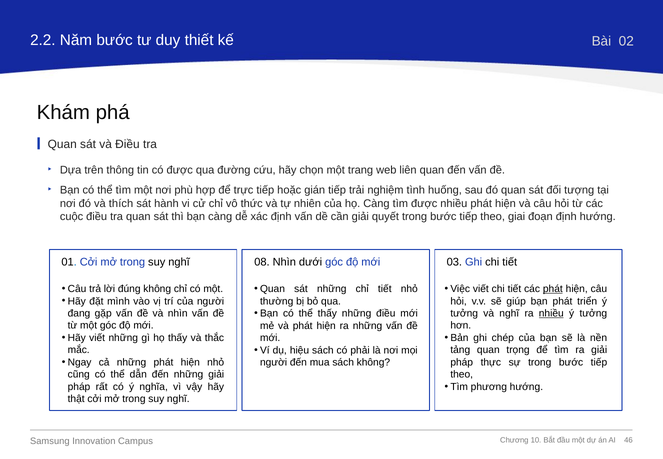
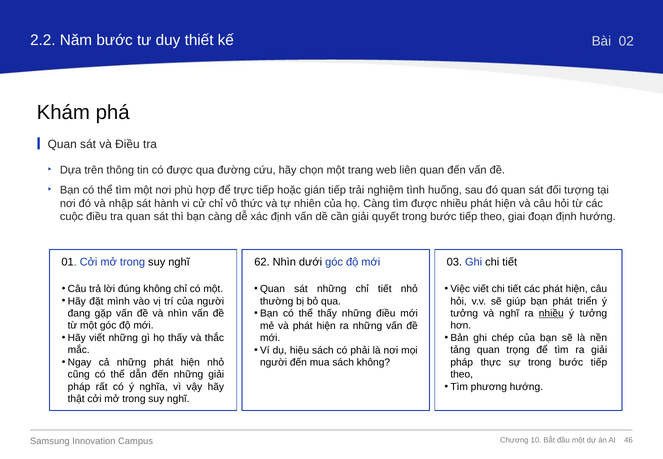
thích: thích -> nhập
08: 08 -> 62
phát at (553, 289) underline: present -> none
